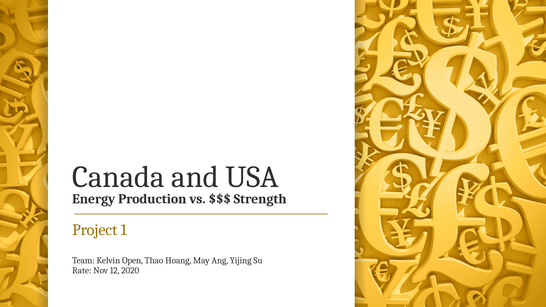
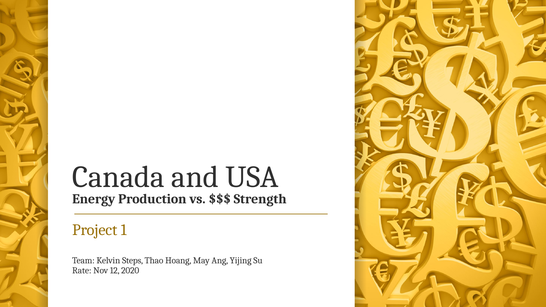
Open: Open -> Steps
